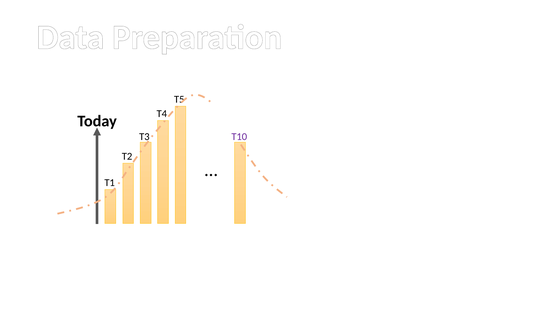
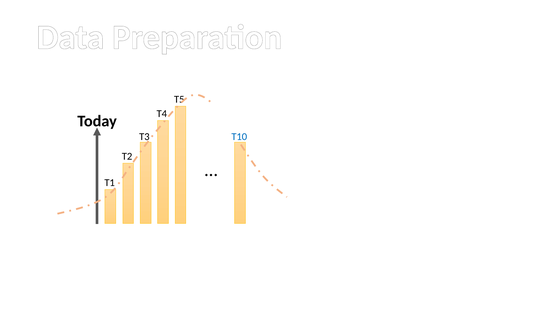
T10 colour: purple -> blue
